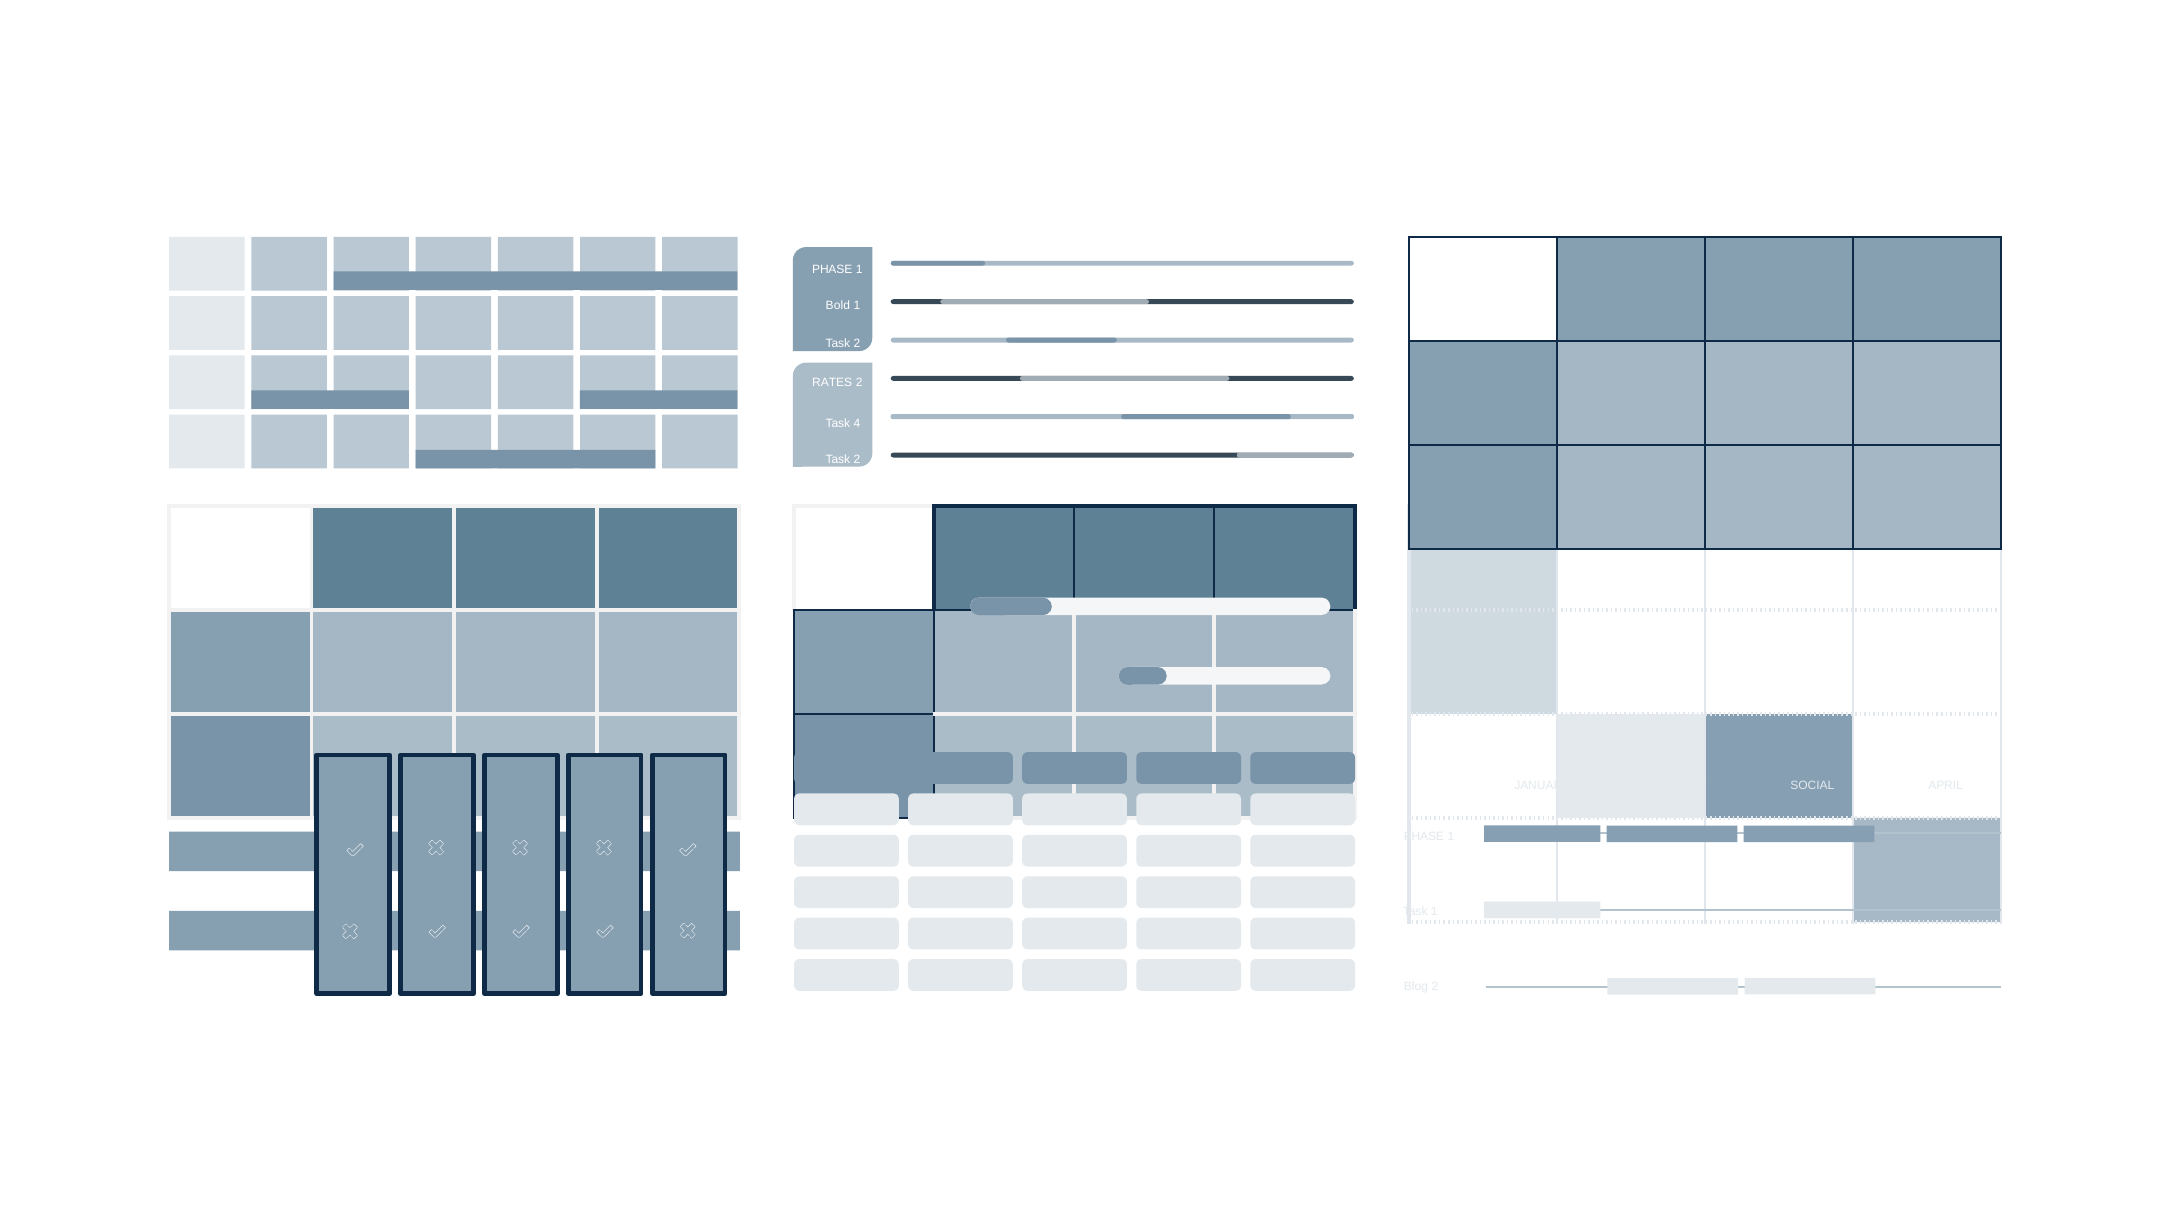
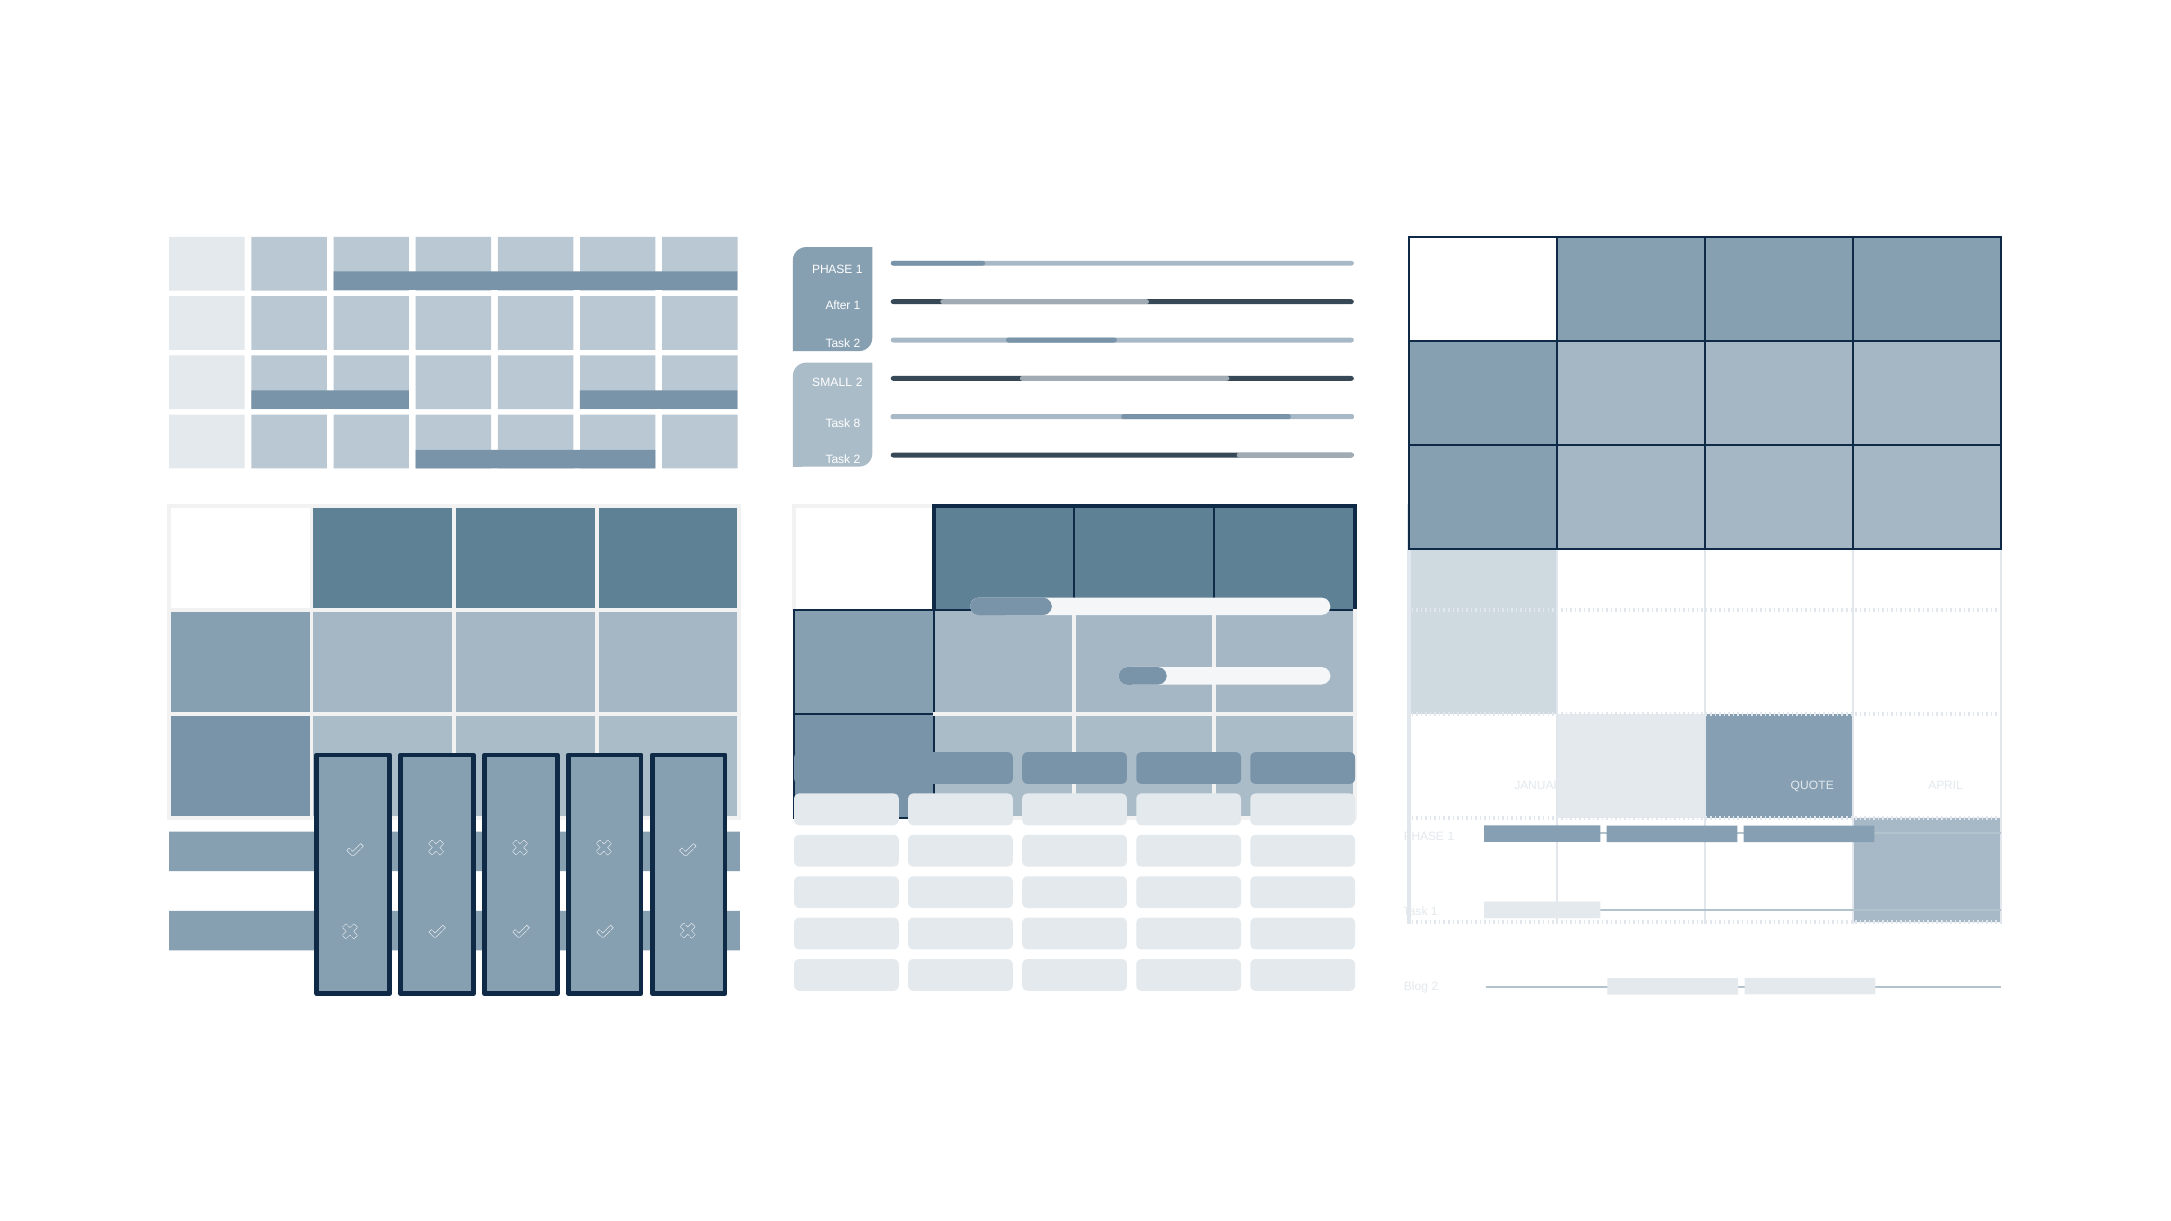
Bold: Bold -> After
RATES: RATES -> SMALL
4: 4 -> 8
SOCIAL: SOCIAL -> QUOTE
